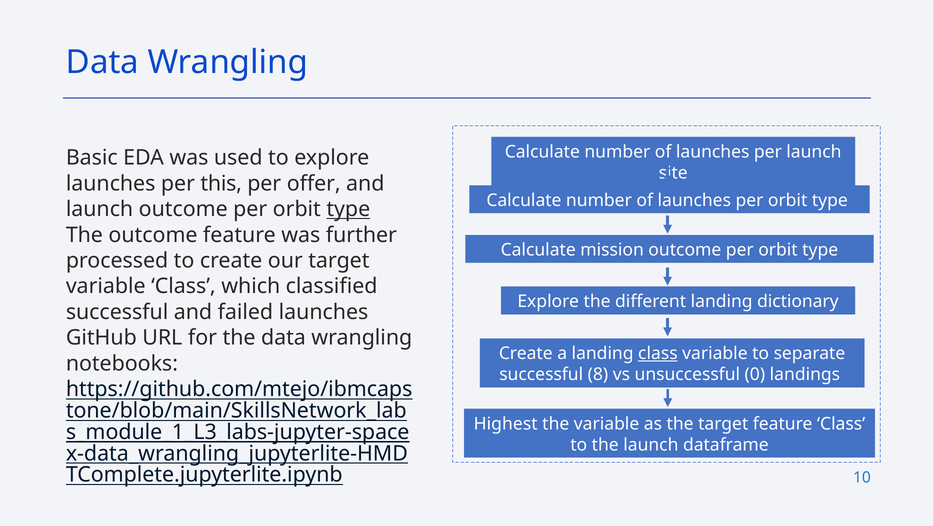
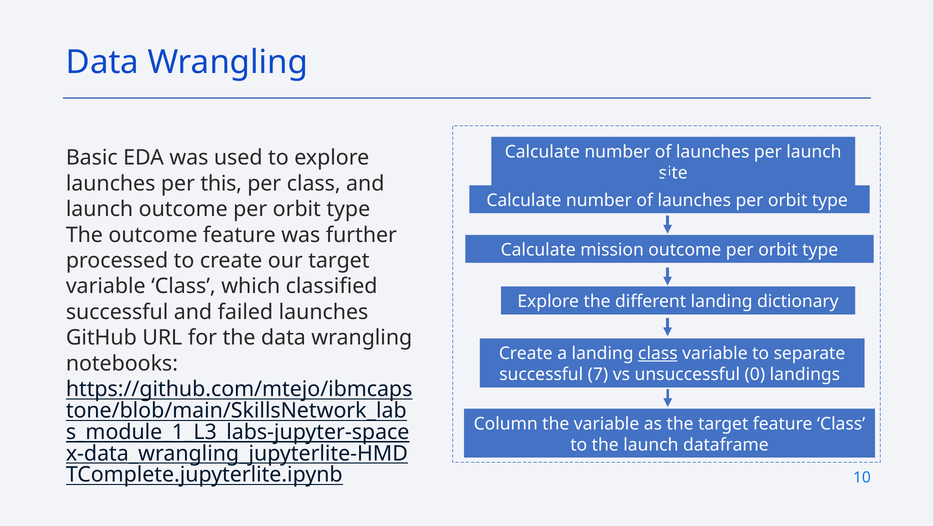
per offer: offer -> class
type at (348, 209) underline: present -> none
8: 8 -> 7
Highest: Highest -> Column
